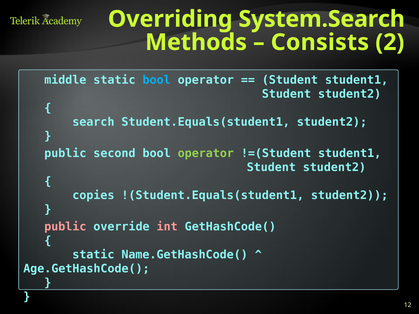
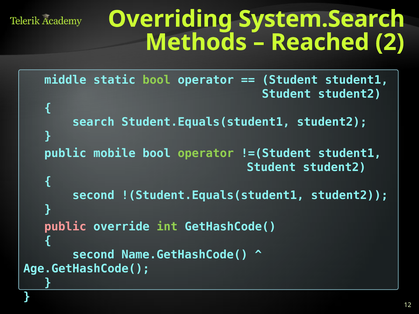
Consists: Consists -> Reached
bool at (157, 80) colour: light blue -> light green
second: second -> mobile
copies at (93, 195): copies -> second
int colour: pink -> light green
static at (93, 255): static -> second
